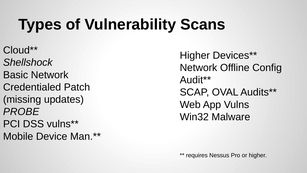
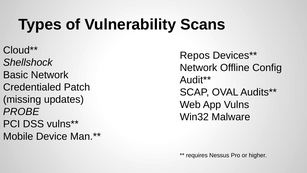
Higher at (195, 55): Higher -> Repos
